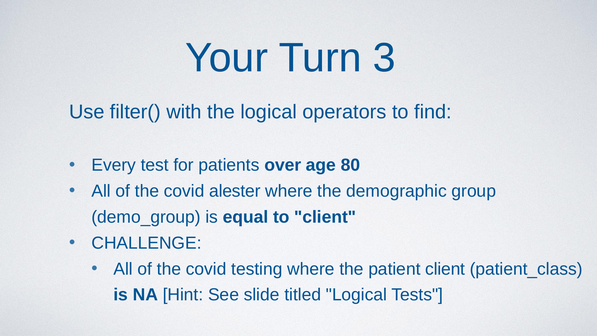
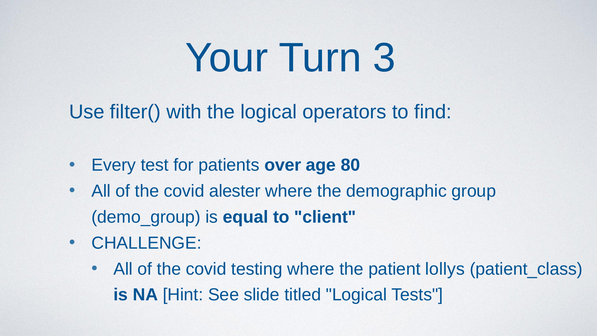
patient client: client -> lollys
